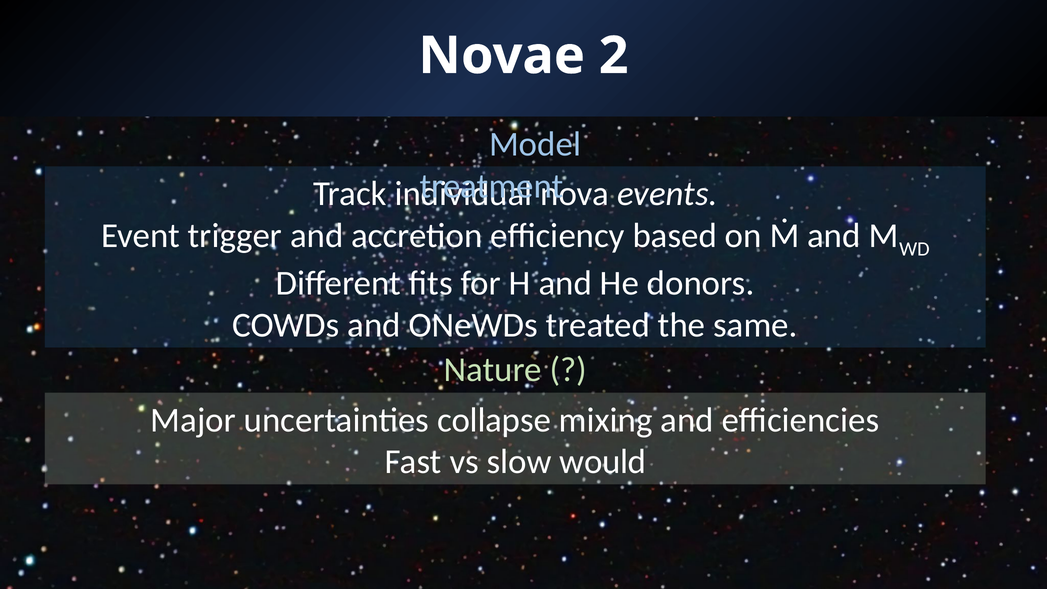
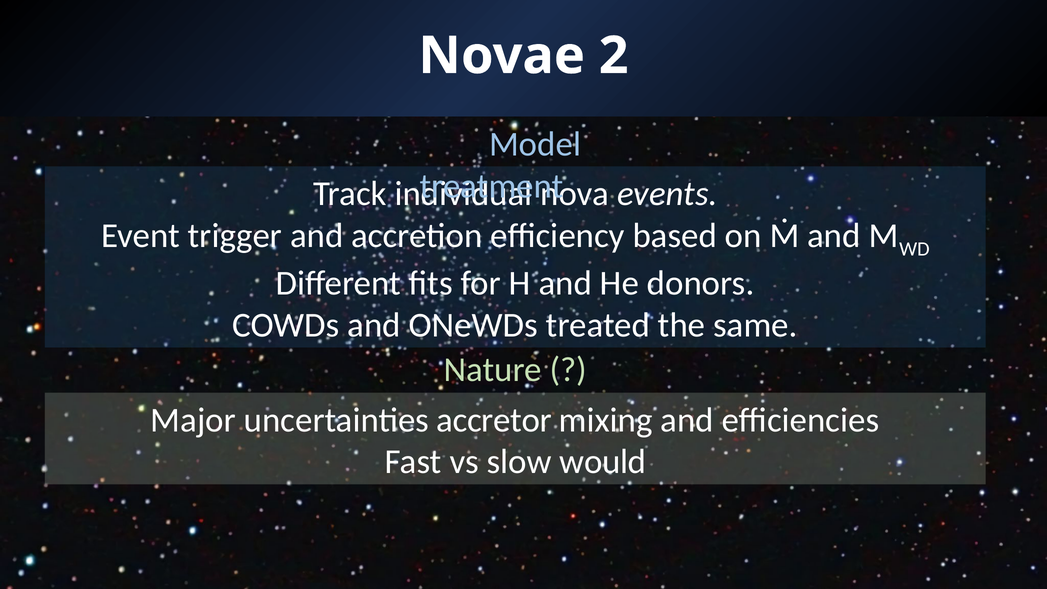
collapse: collapse -> accretor
